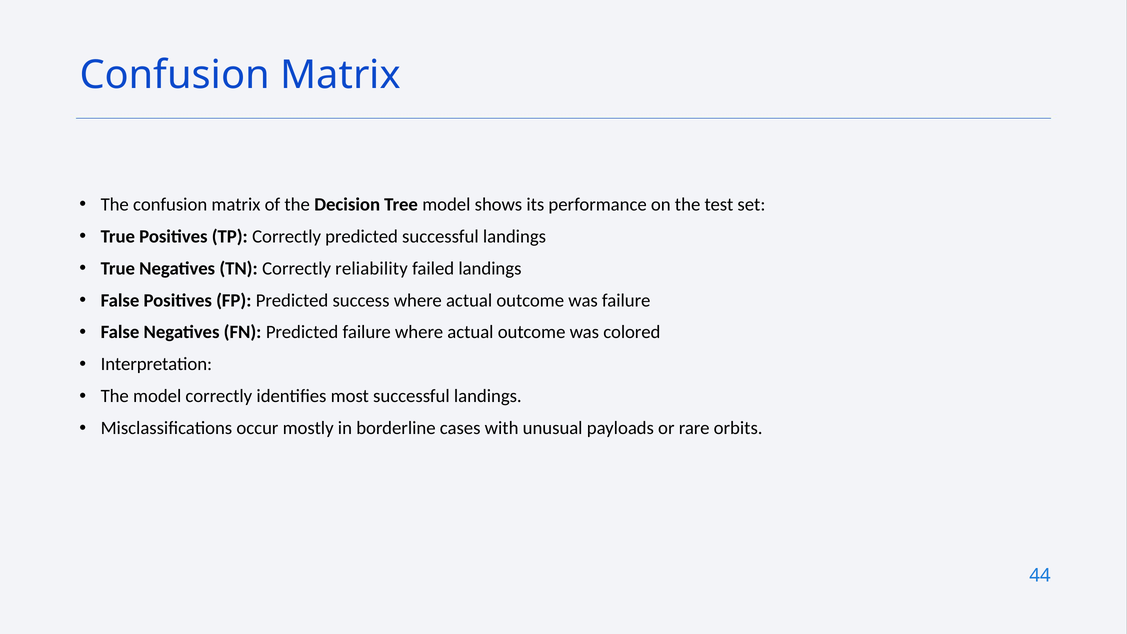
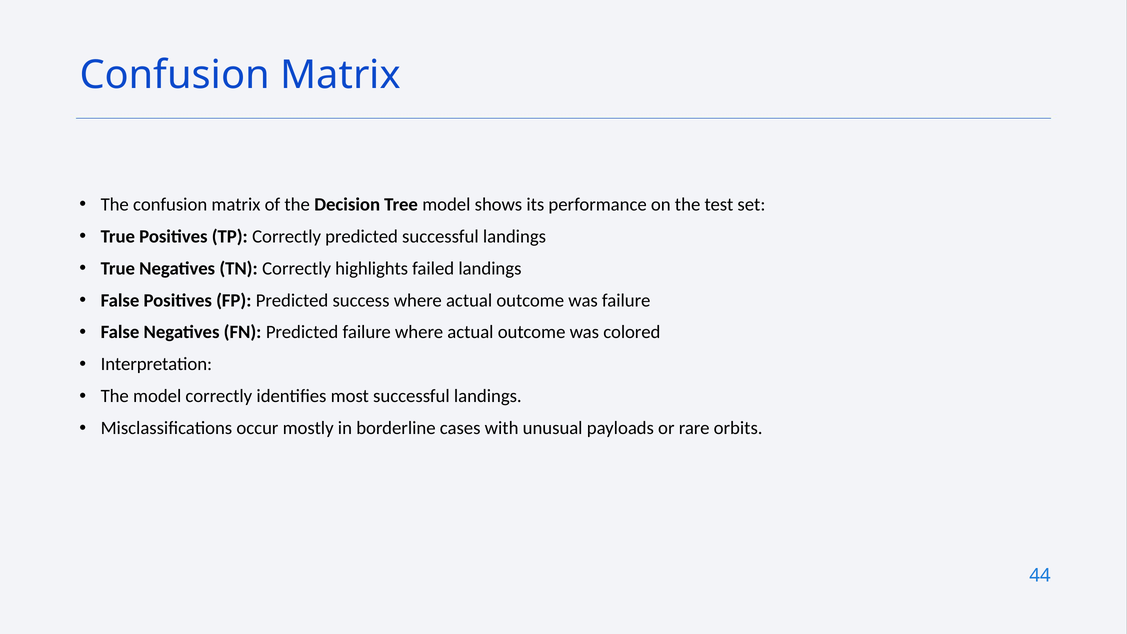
reliability: reliability -> highlights
